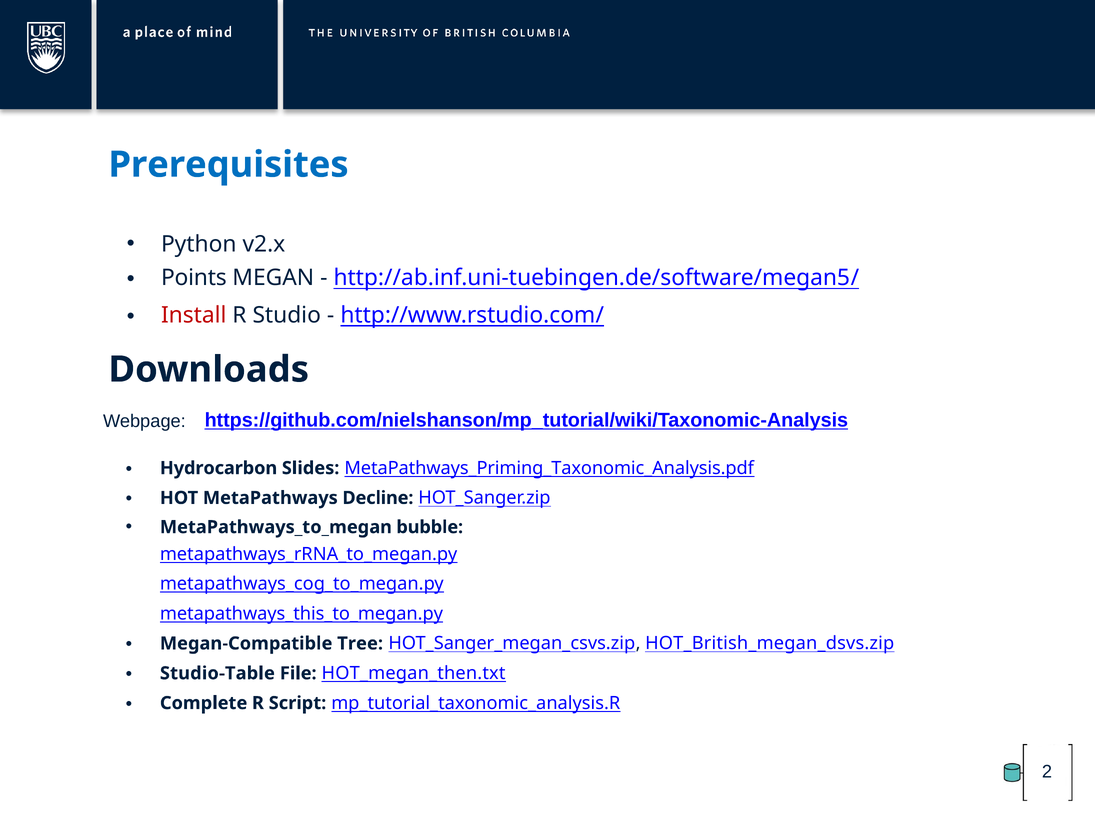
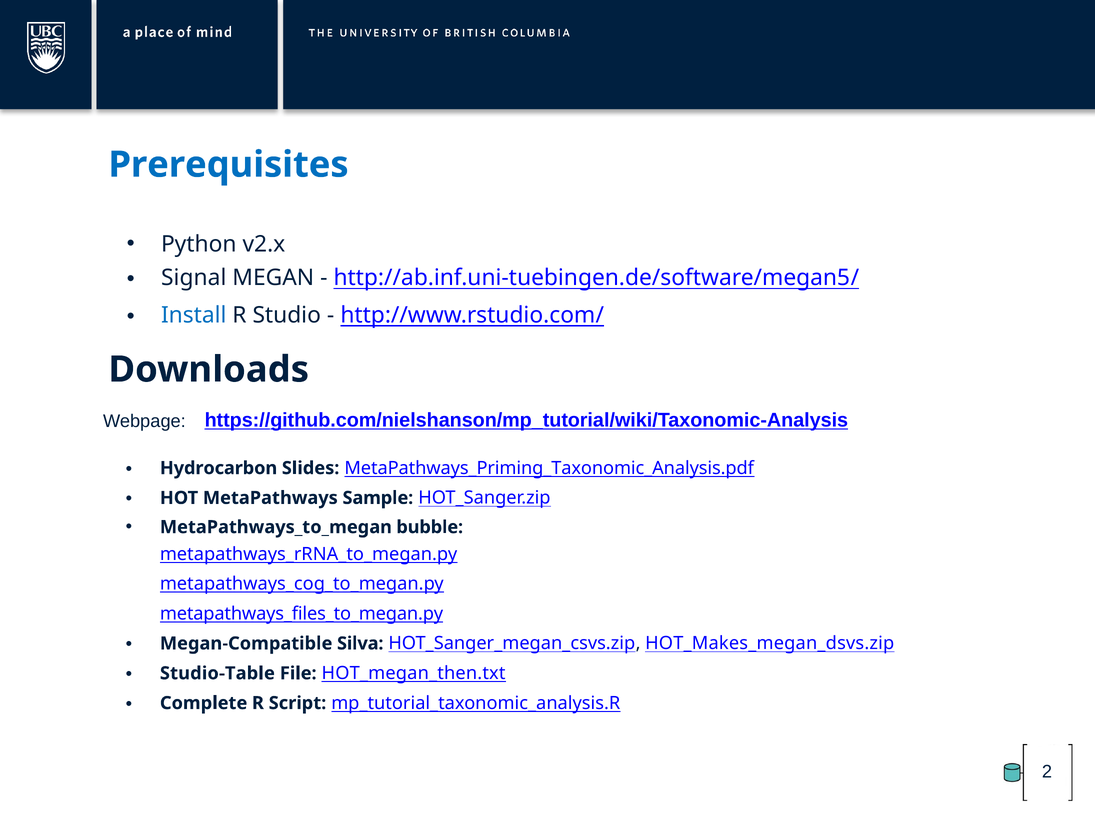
Points: Points -> Signal
Install colour: red -> blue
Decline: Decline -> Sample
metapathways_this_to_megan.py: metapathways_this_to_megan.py -> metapathways_files_to_megan.py
Tree: Tree -> Silva
HOT_British_megan_dsvs.zip: HOT_British_megan_dsvs.zip -> HOT_Makes_megan_dsvs.zip
